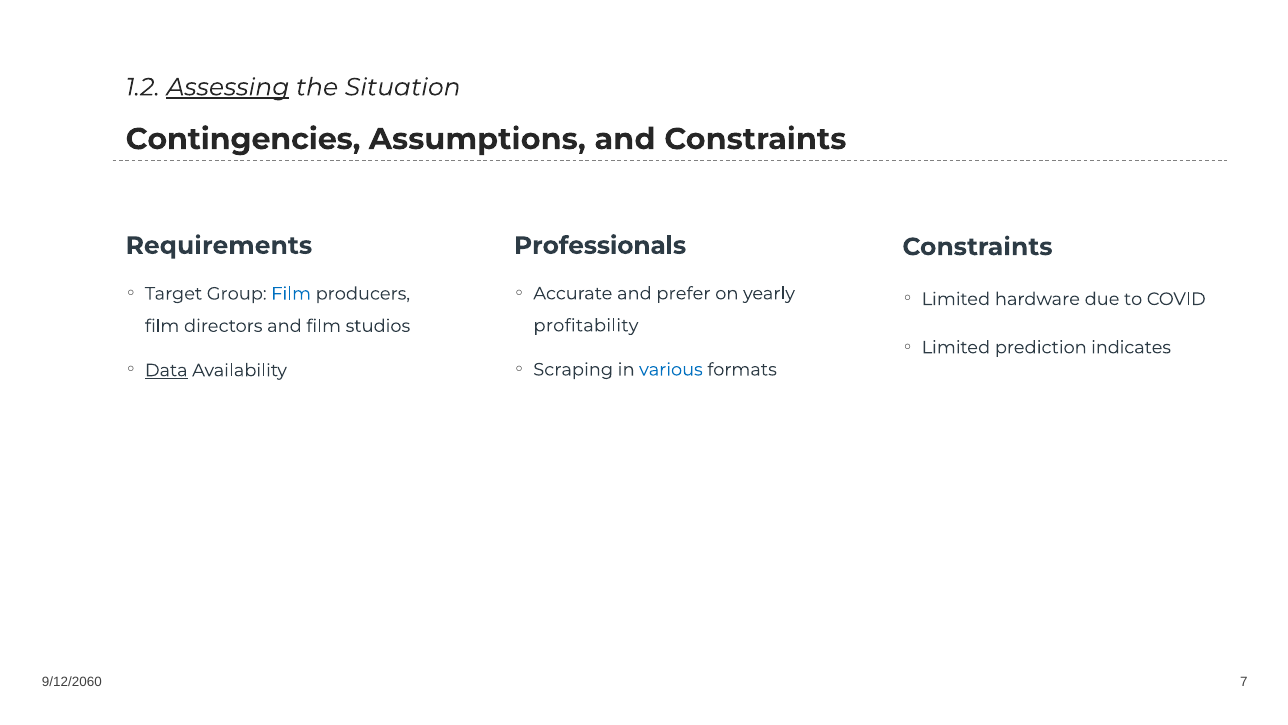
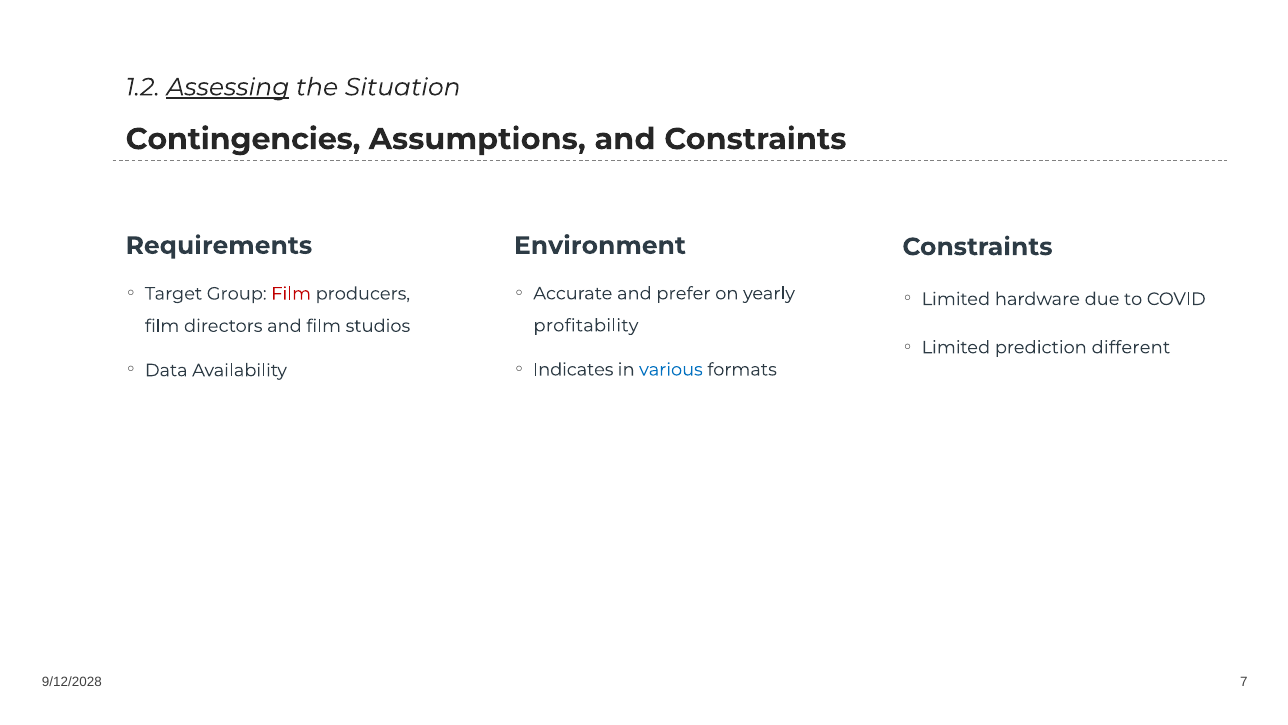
Professionals: Professionals -> Environment
Film at (291, 294) colour: blue -> red
indicates: indicates -> different
Scraping: Scraping -> Indicates
Data underline: present -> none
9/12/2060: 9/12/2060 -> 9/12/2028
